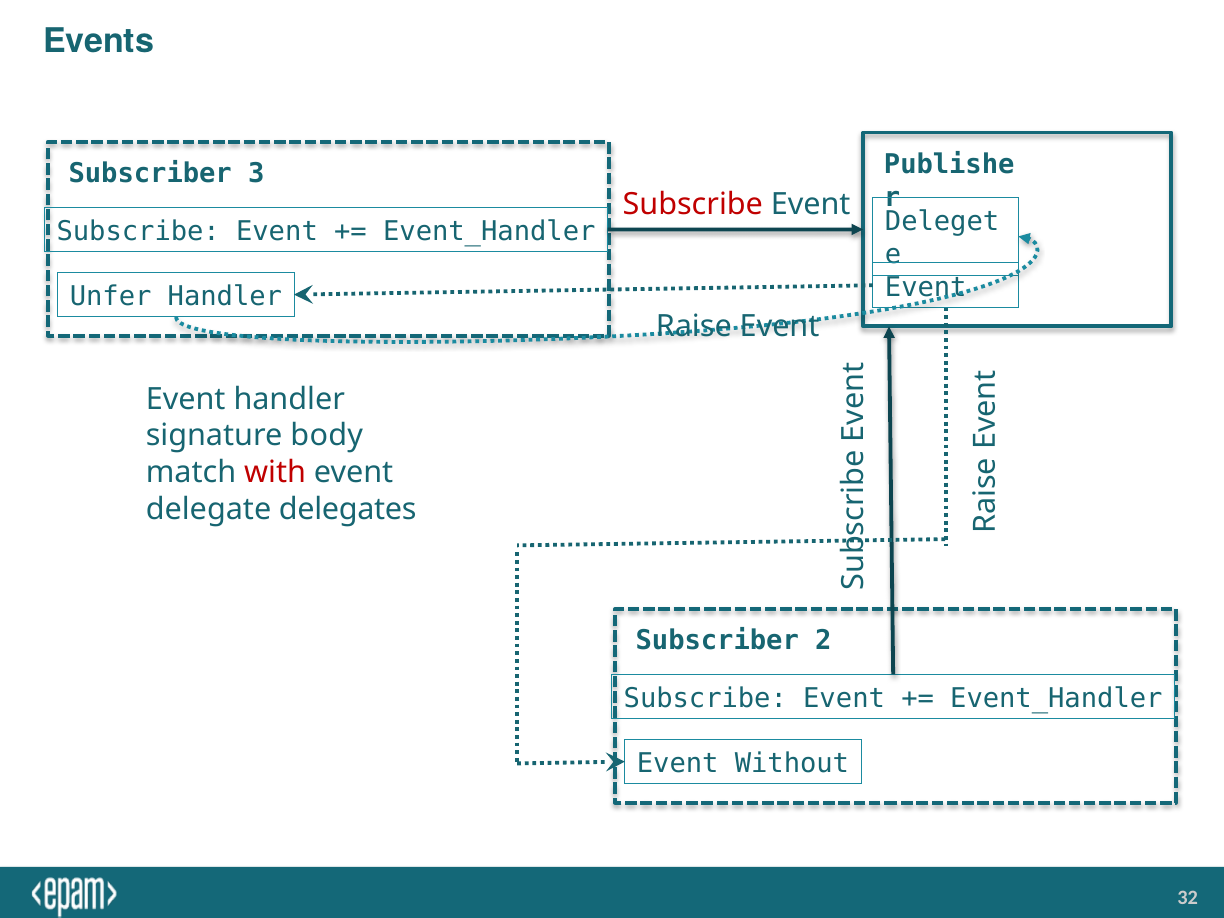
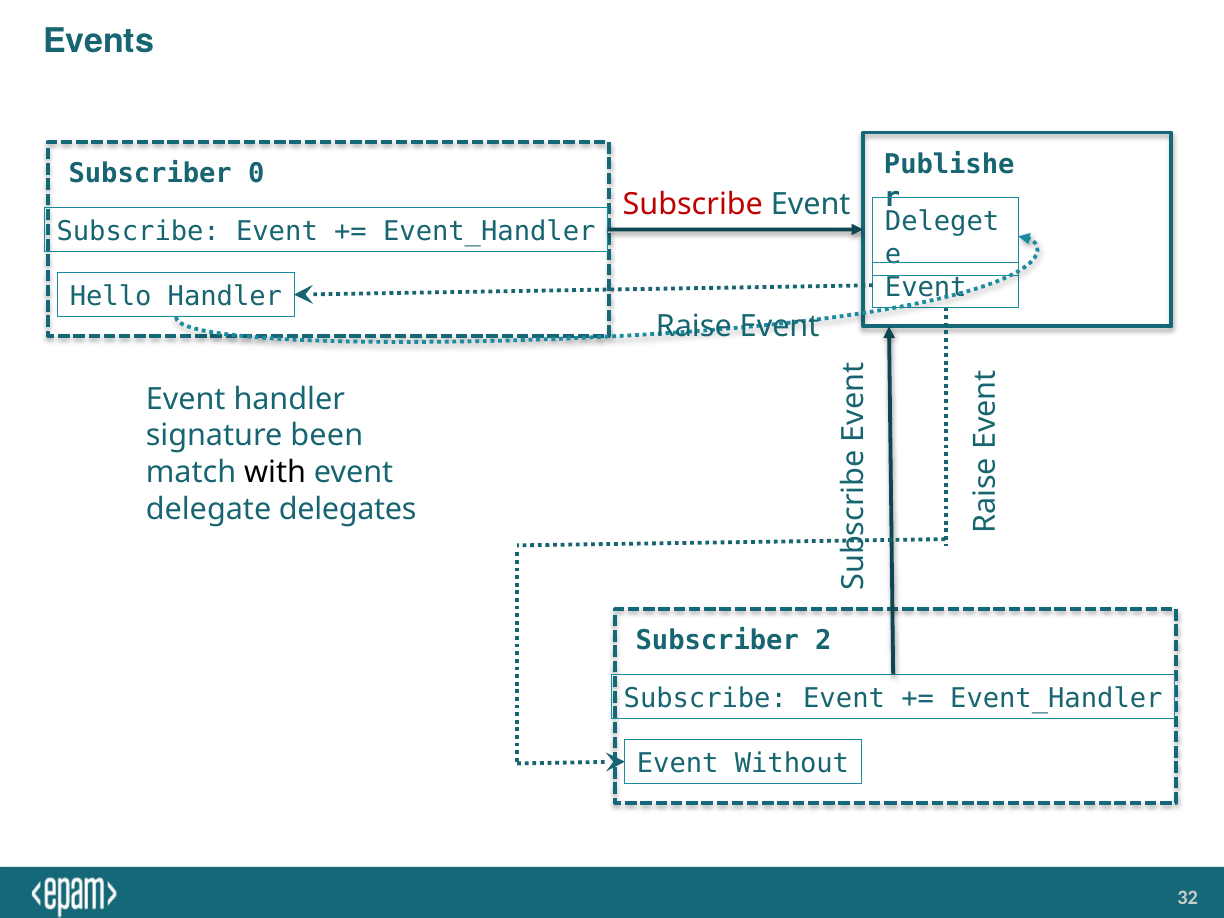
3: 3 -> 0
Unfer: Unfer -> Hello
body: body -> been
with colour: red -> black
